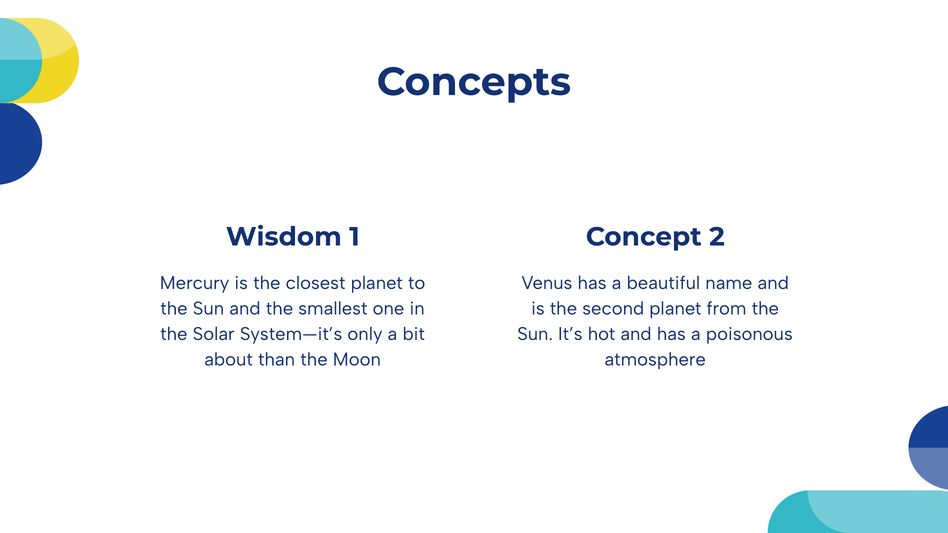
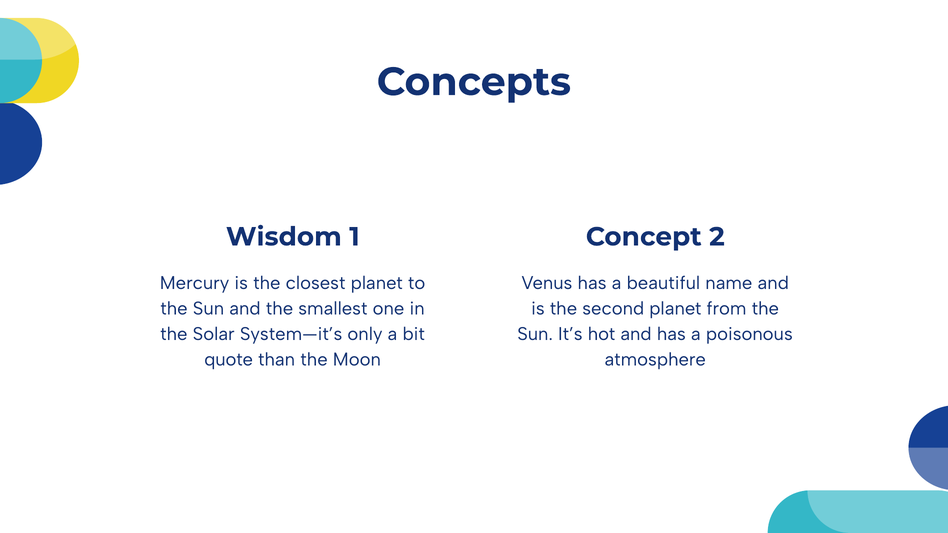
about: about -> quote
